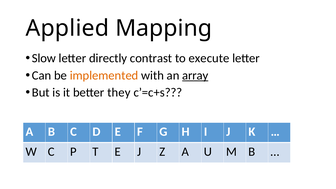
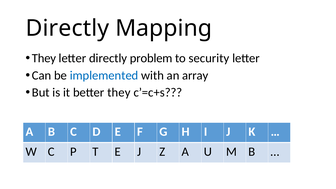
Applied at (67, 28): Applied -> Directly
Slow at (44, 58): Slow -> They
contrast: contrast -> problem
execute: execute -> security
implemented colour: orange -> blue
array underline: present -> none
